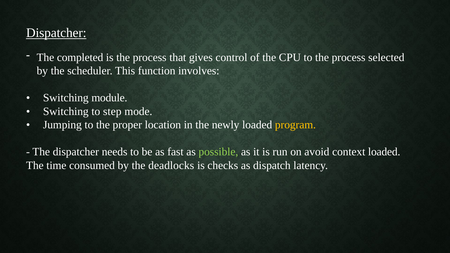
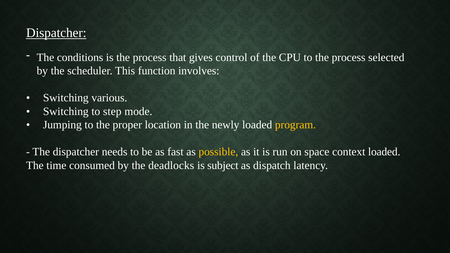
completed: completed -> conditions
module: module -> various
possible colour: light green -> yellow
avoid: avoid -> space
checks: checks -> subject
